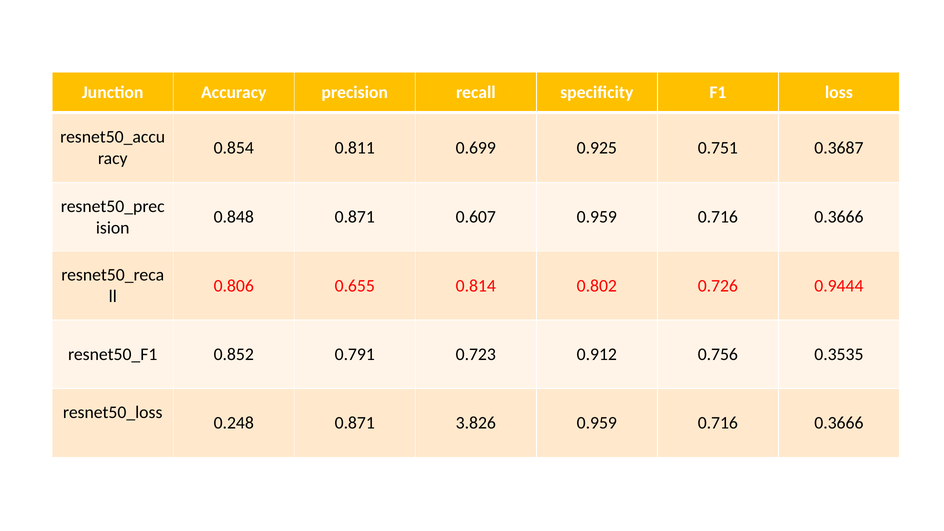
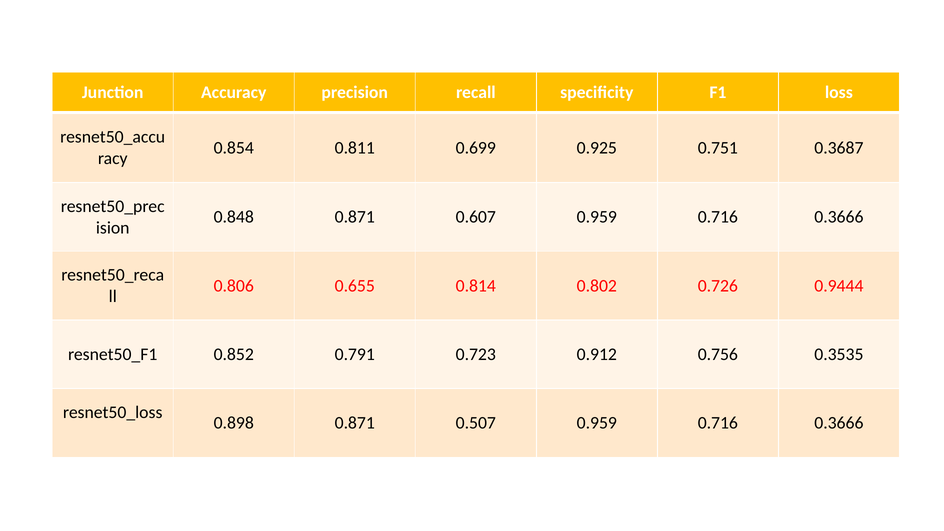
0.248: 0.248 -> 0.898
3.826: 3.826 -> 0.507
